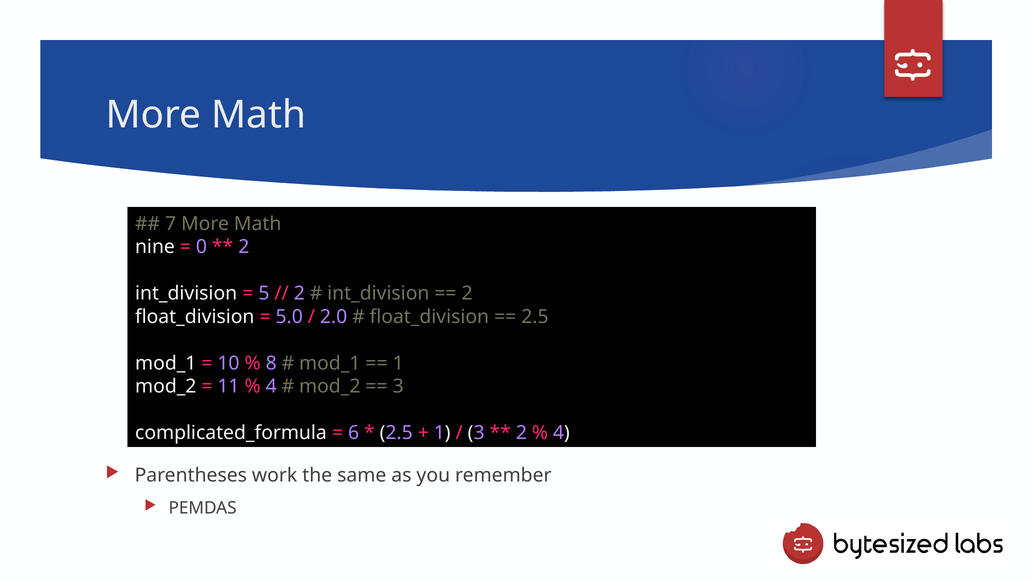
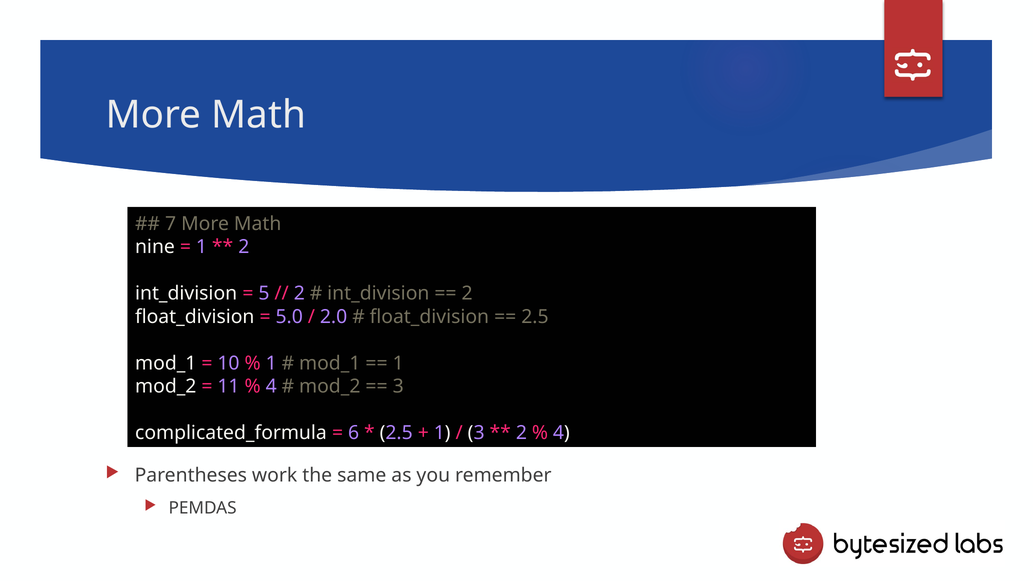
0 at (201, 247): 0 -> 1
8 at (271, 363): 8 -> 1
